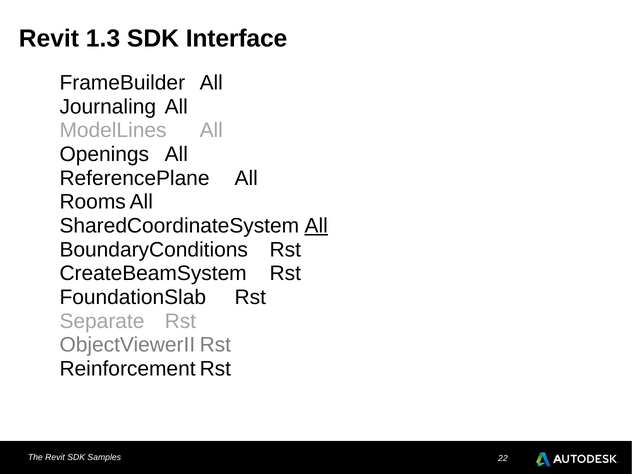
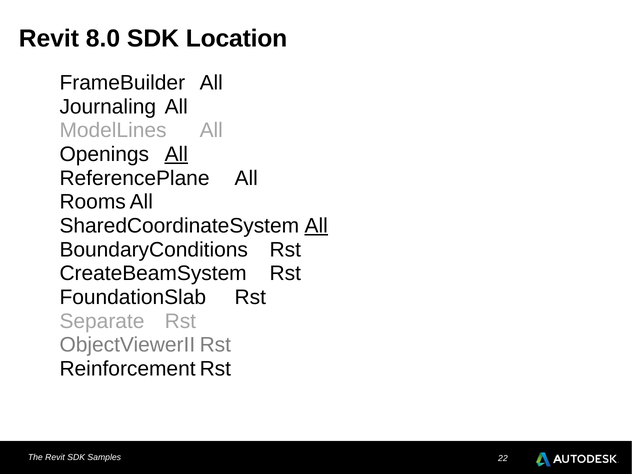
1.3: 1.3 -> 8.0
Interface: Interface -> Location
All at (176, 154) underline: none -> present
